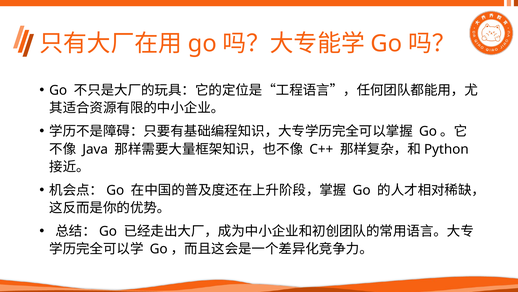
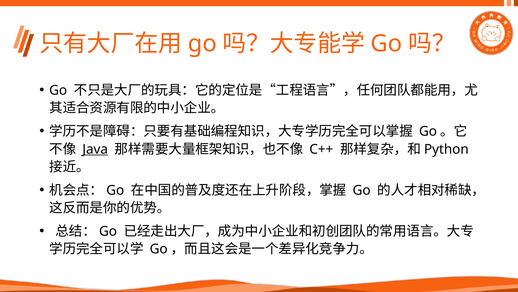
Java underline: none -> present
